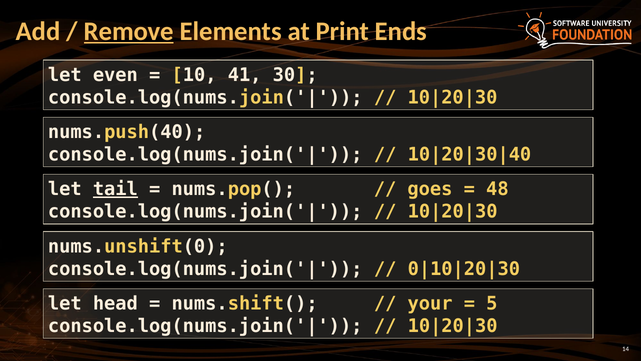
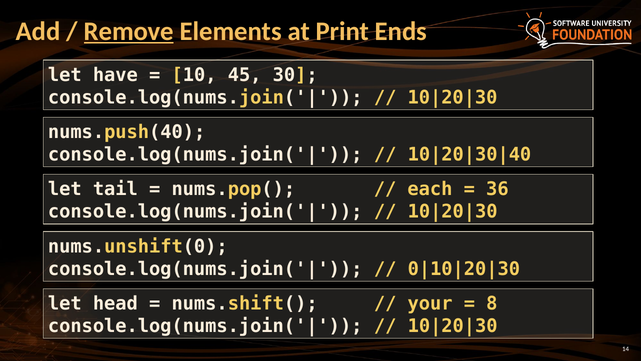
even: even -> have
41: 41 -> 45
tail underline: present -> none
goes: goes -> each
48: 48 -> 36
5: 5 -> 8
